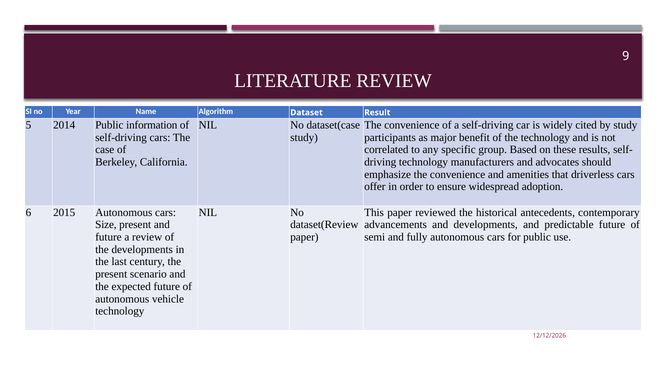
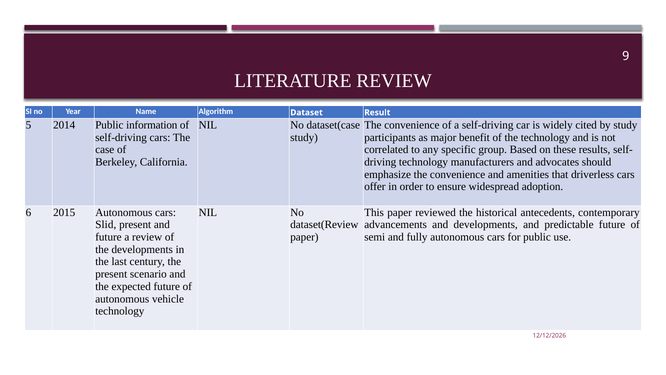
Size: Size -> Slid
